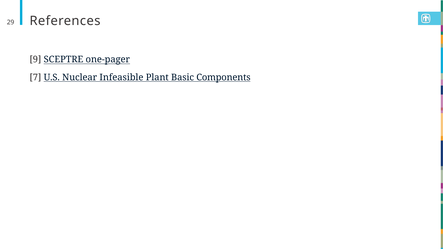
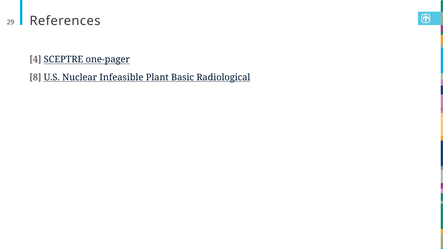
9: 9 -> 4
7: 7 -> 8
Components: Components -> Radiological
